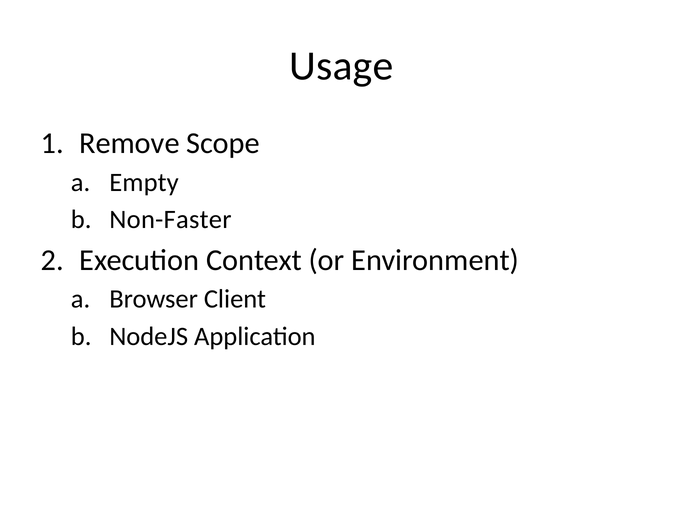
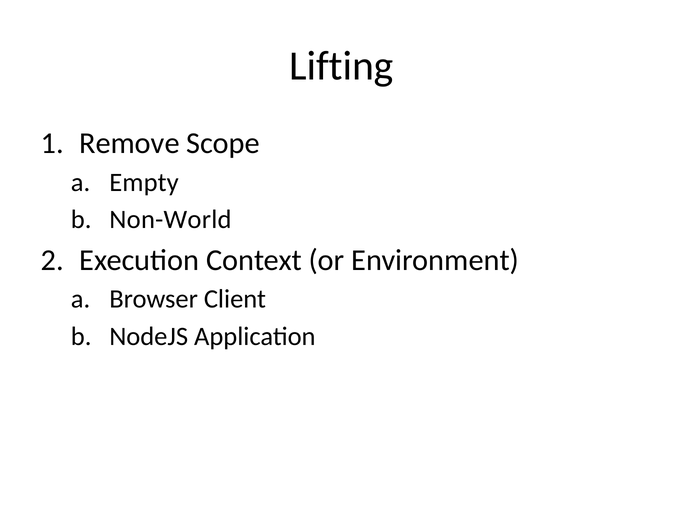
Usage: Usage -> Lifting
Non-Faster: Non-Faster -> Non-World
